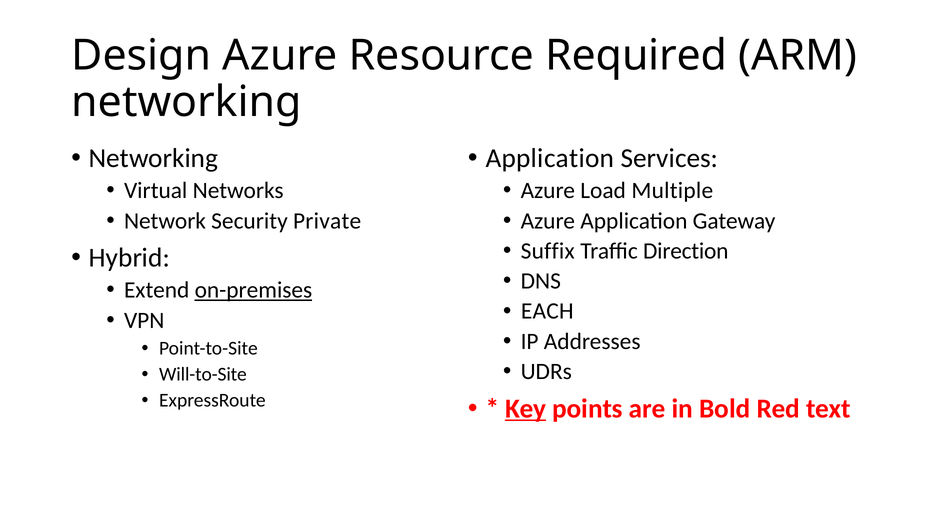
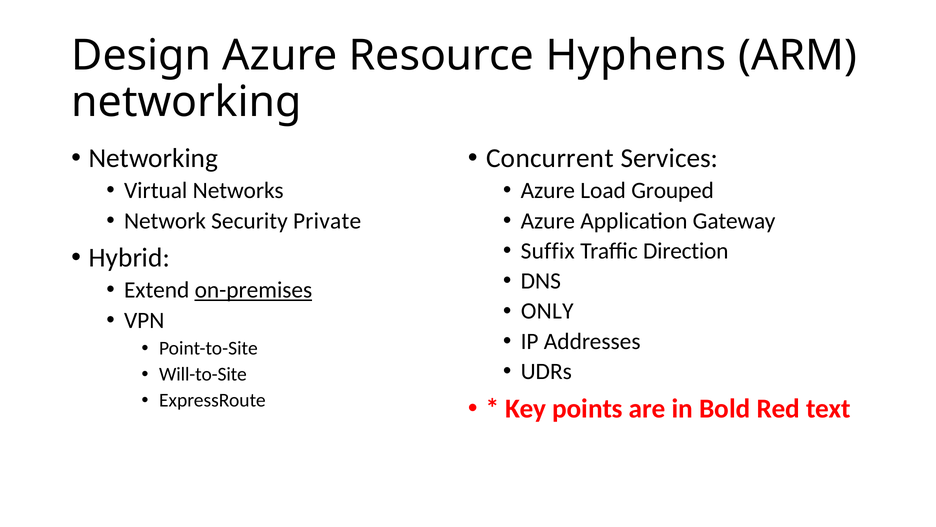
Required: Required -> Hyphens
Application at (550, 158): Application -> Concurrent
Multiple: Multiple -> Grouped
EACH: EACH -> ONLY
Key underline: present -> none
